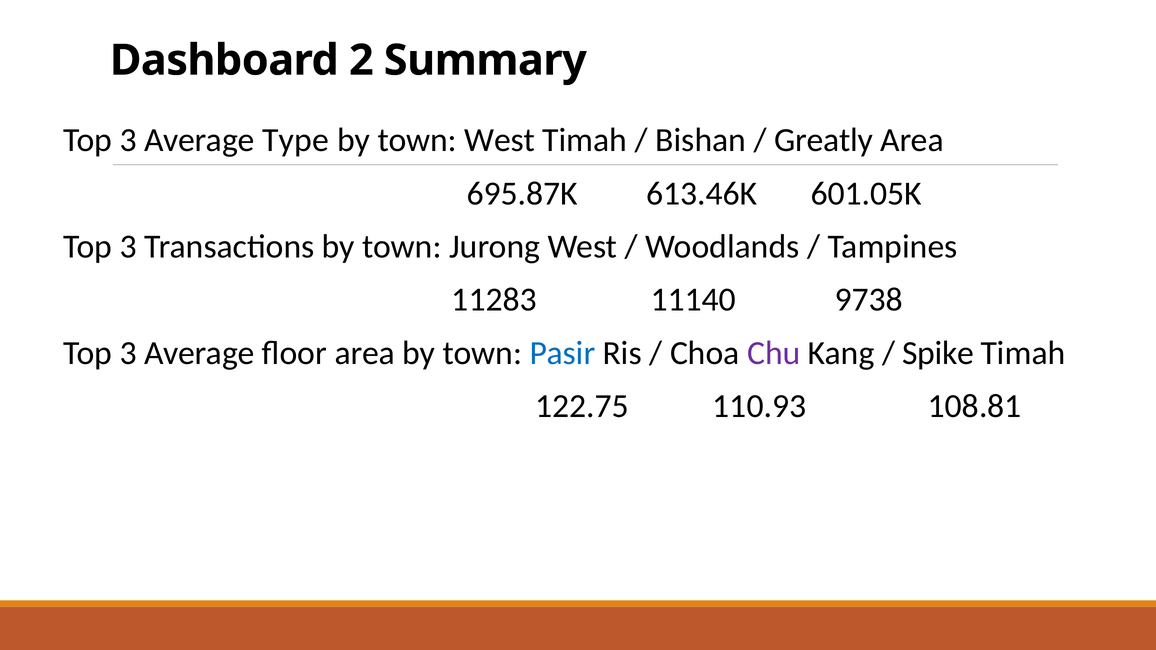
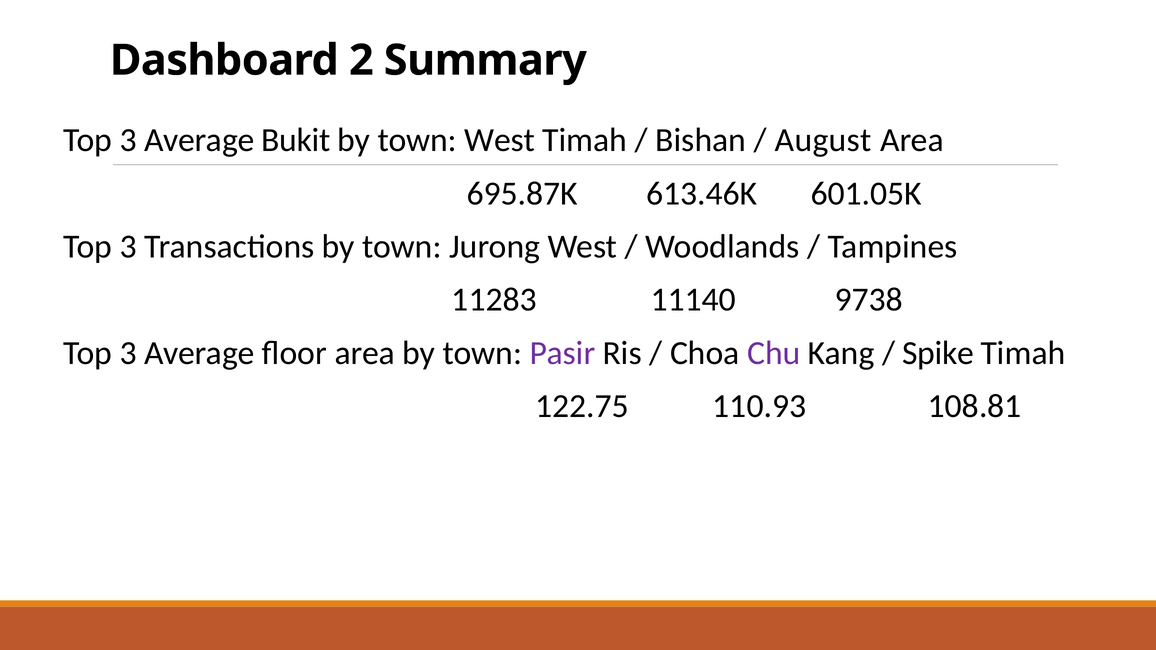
Type: Type -> Bukit
Greatly: Greatly -> August
Pasir colour: blue -> purple
